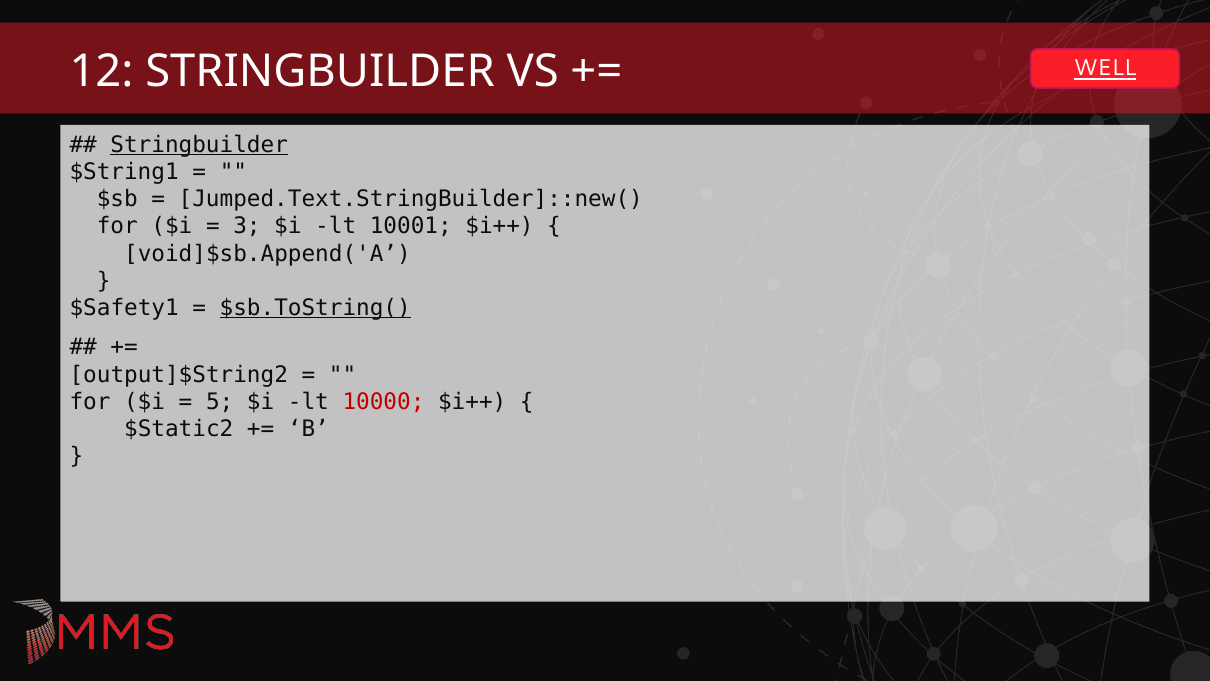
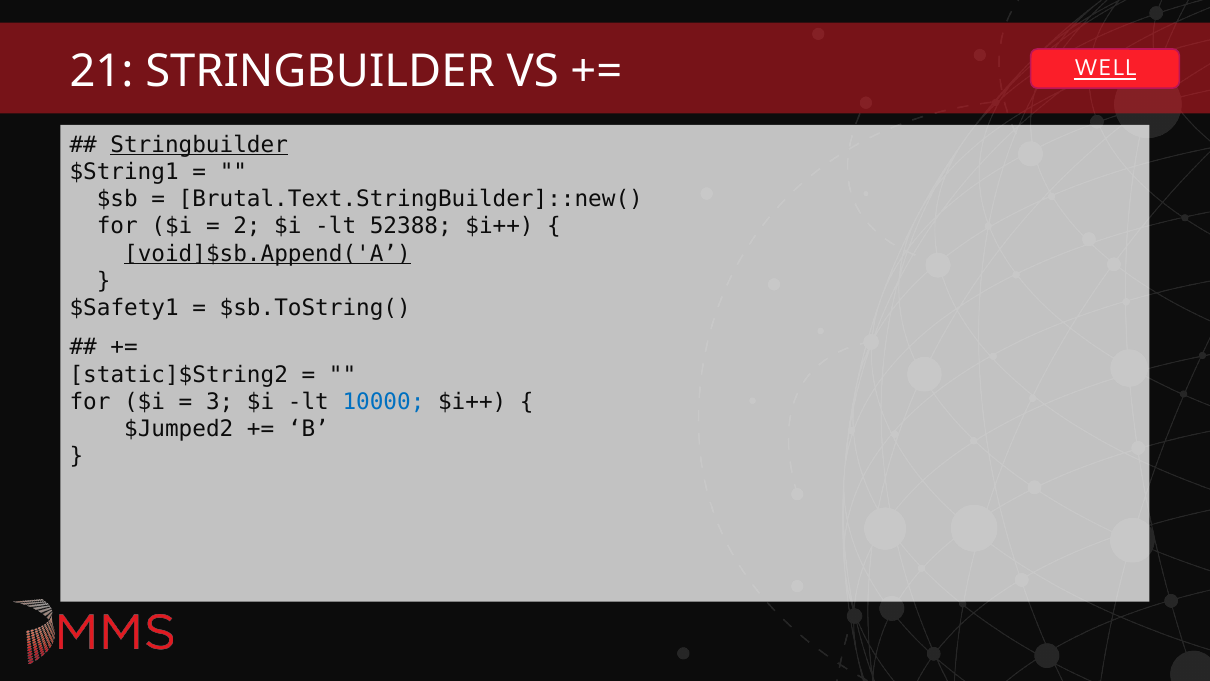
12: 12 -> 21
Jumped.Text.StringBuilder]::new(: Jumped.Text.StringBuilder]::new( -> Brutal.Text.StringBuilder]::new(
3: 3 -> 2
10001: 10001 -> 52388
void]$sb.Append('A underline: none -> present
$sb.ToString( underline: present -> none
output]$String2: output]$String2 -> static]$String2
5: 5 -> 3
10000 colour: red -> blue
$Static2: $Static2 -> $Jumped2
